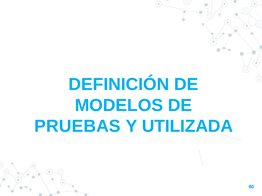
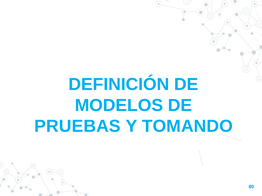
UTILIZADA: UTILIZADA -> TOMANDO
